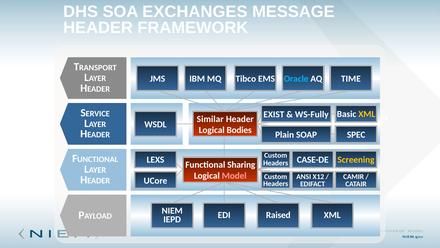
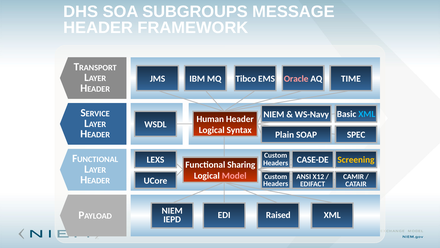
EXCHANGES: EXCHANGES -> SUBGROUPS
Oracle colour: light blue -> pink
XML at (367, 114) colour: yellow -> light blue
EXIST at (274, 114): EXIST -> NIEM
WS-Fully: WS-Fully -> WS-Navy
Similar: Similar -> Human
Bodies: Bodies -> Syntax
